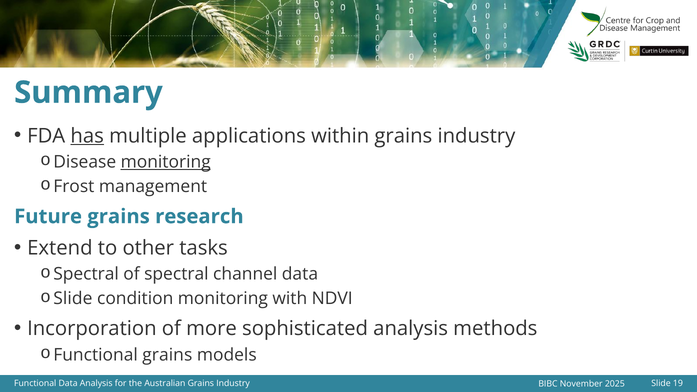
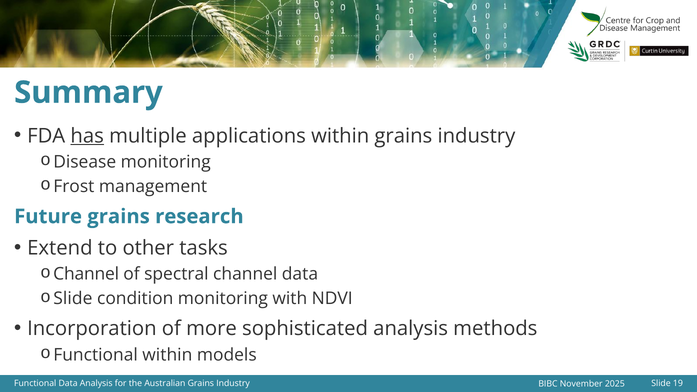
monitoring at (166, 162) underline: present -> none
Spectral at (86, 274): Spectral -> Channel
Functional grains: grains -> within
